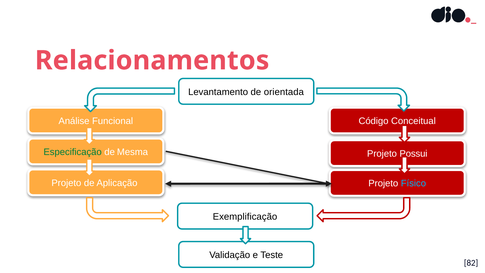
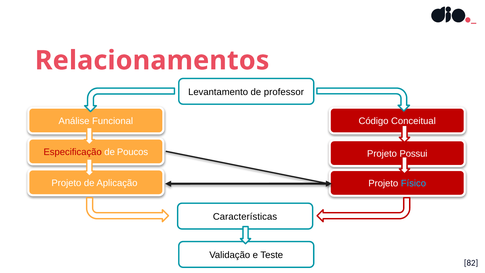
orientada: orientada -> professor
Especificação colour: green -> red
Mesma: Mesma -> Poucos
Exemplificação: Exemplificação -> Características
